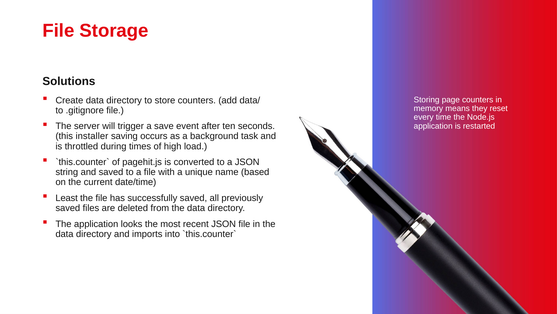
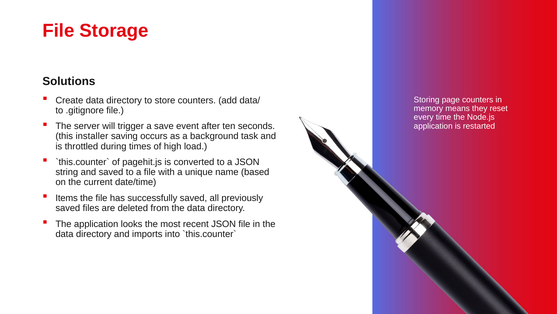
Least: Least -> Items
